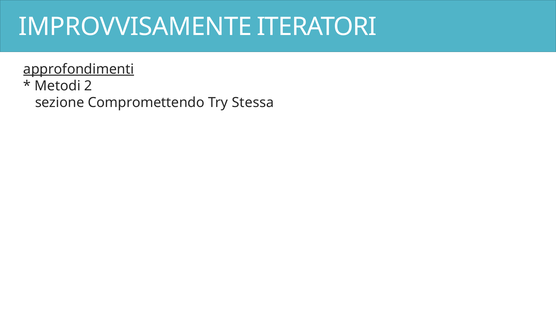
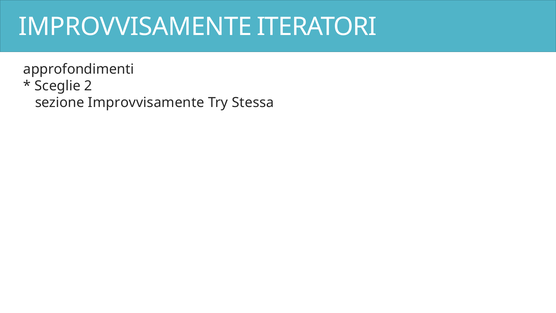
approfondimenti underline: present -> none
Metodi: Metodi -> Sceglie
sezione Compromettendo: Compromettendo -> Improvvisamente
